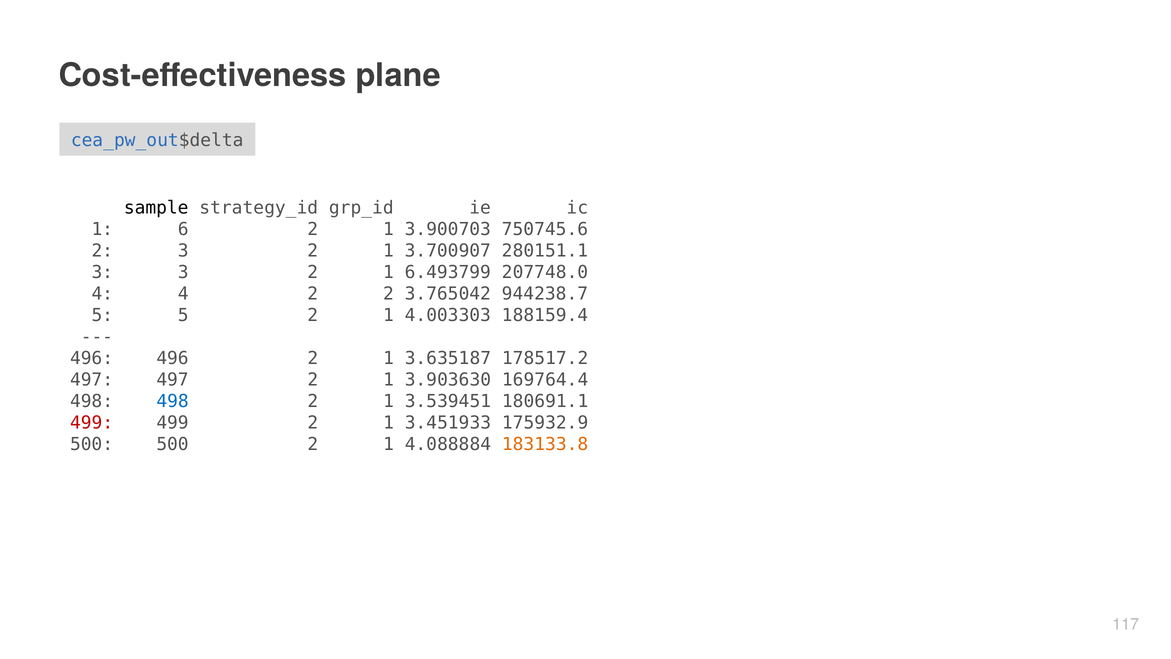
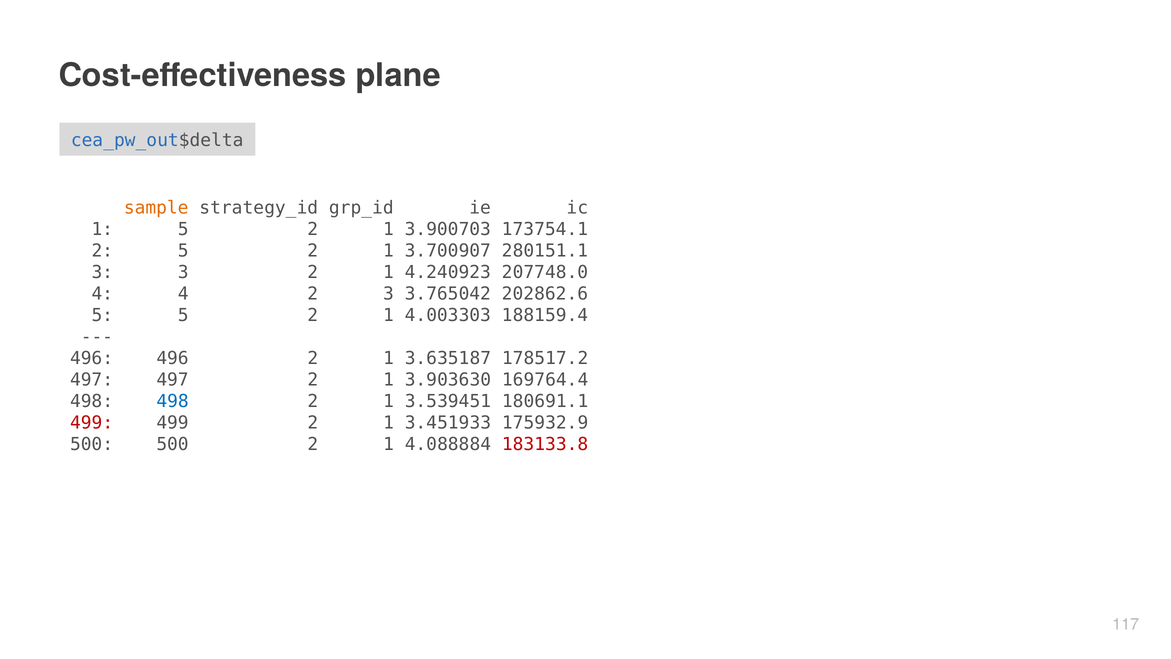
sample colour: black -> orange
1 6: 6 -> 5
750745.6: 750745.6 -> 173754.1
2 3: 3 -> 5
6.493799: 6.493799 -> 4.240923
2 2: 2 -> 3
944238.7: 944238.7 -> 202862.6
183133.8 colour: orange -> red
